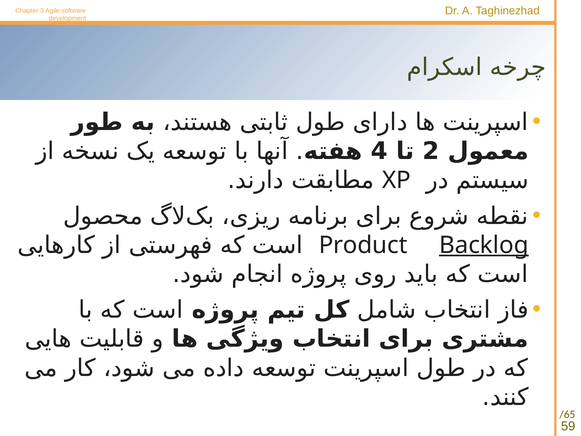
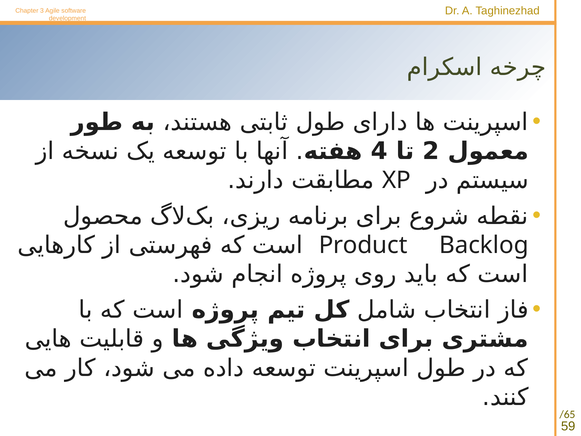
Backlog underline: present -> none
